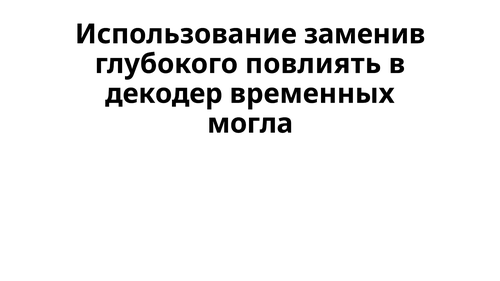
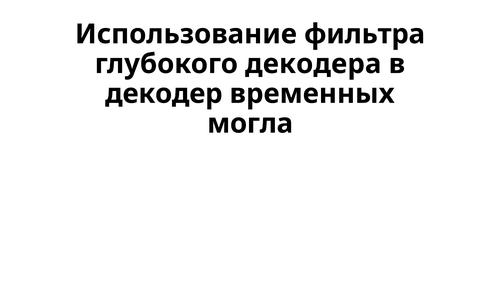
заменив: заменив -> фильтра
повлиять: повлиять -> декодера
